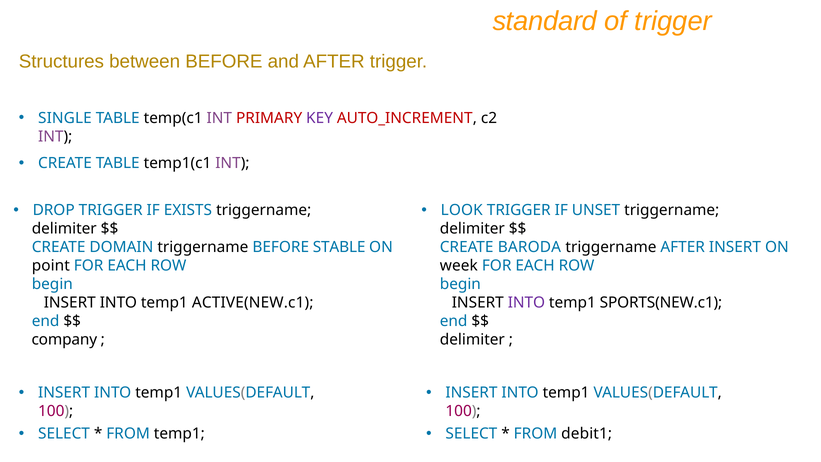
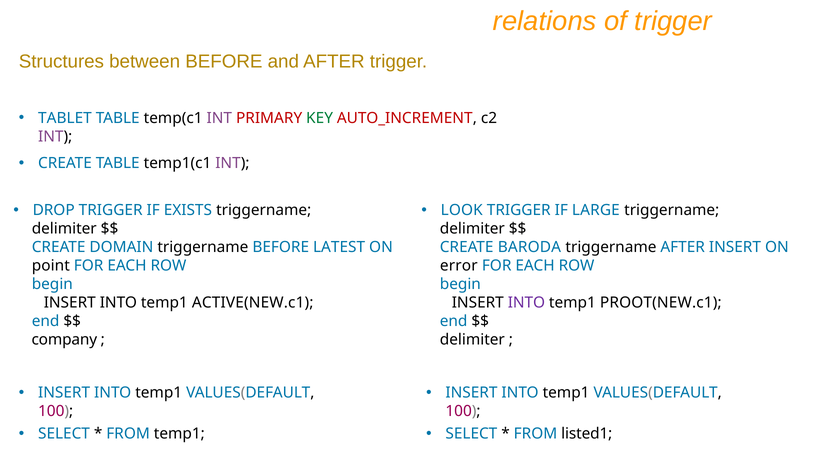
standard: standard -> relations
SINGLE: SINGLE -> TABLET
KEY colour: purple -> green
UNSET: UNSET -> LARGE
STABLE: STABLE -> LATEST
week: week -> error
SPORTS(NEW.c1: SPORTS(NEW.c1 -> PROOT(NEW.c1
debit1: debit1 -> listed1
